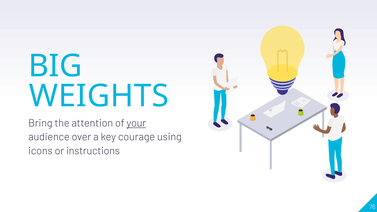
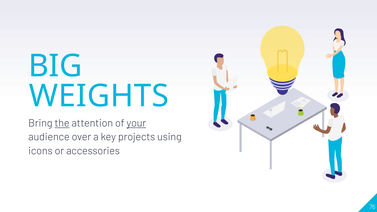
the underline: none -> present
courage: courage -> projects
instructions: instructions -> accessories
